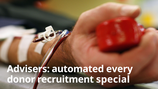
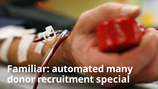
Advisers: Advisers -> Familiar
every: every -> many
